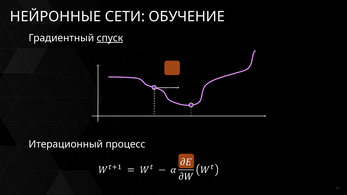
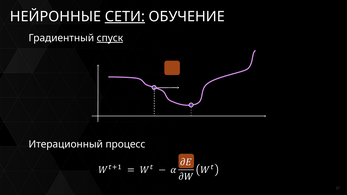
СЕТИ underline: none -> present
